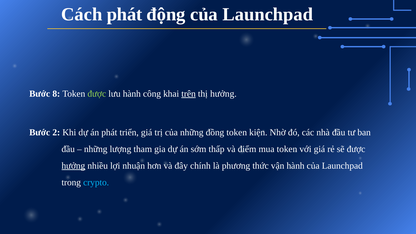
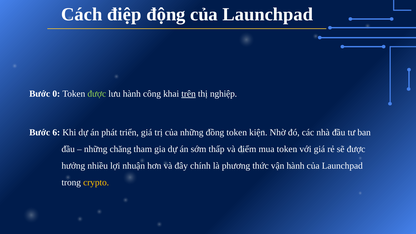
Cách phát: phát -> điệp
8: 8 -> 0
thị hưởng: hưởng -> nghiệp
2: 2 -> 6
lượng: lượng -> chăng
hưởng at (73, 166) underline: present -> none
crypto colour: light blue -> yellow
